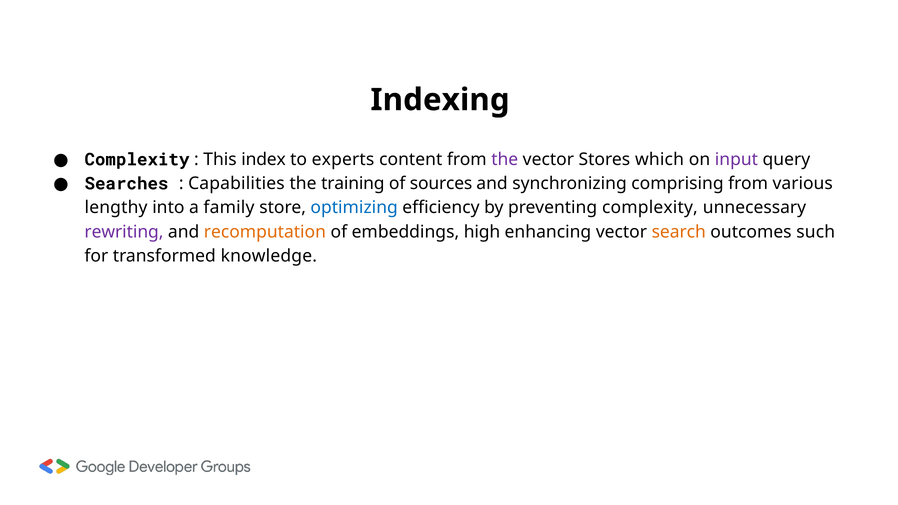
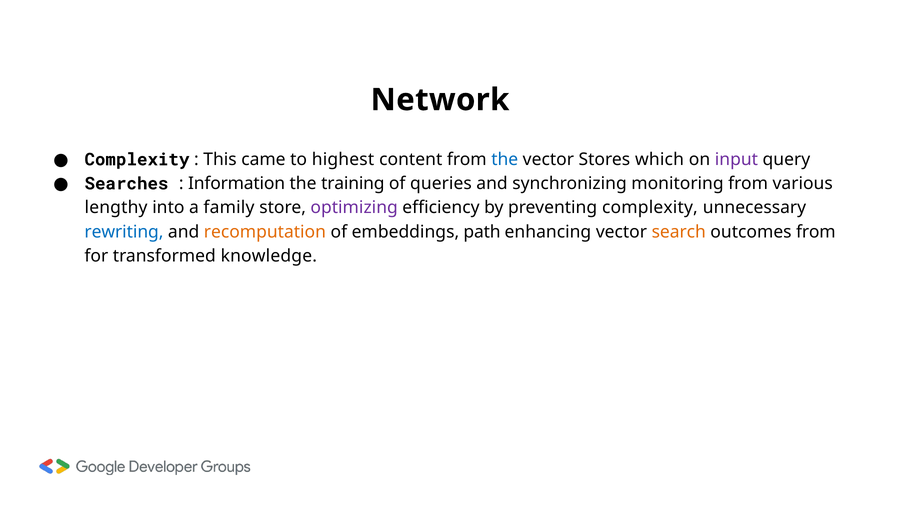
Indexing: Indexing -> Network
index: index -> came
experts: experts -> highest
the at (505, 160) colour: purple -> blue
Capabilities: Capabilities -> Information
sources: sources -> queries
comprising: comprising -> monitoring
optimizing colour: blue -> purple
rewriting colour: purple -> blue
high: high -> path
outcomes such: such -> from
